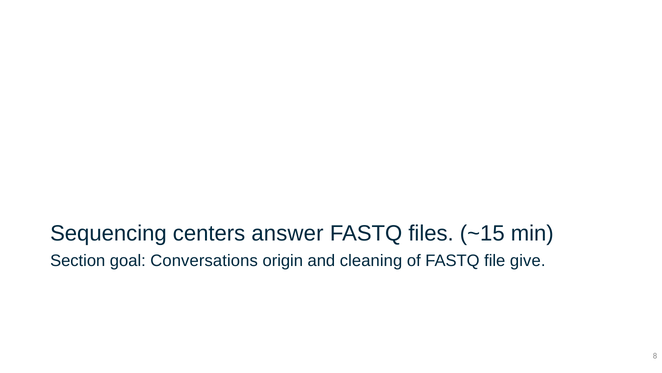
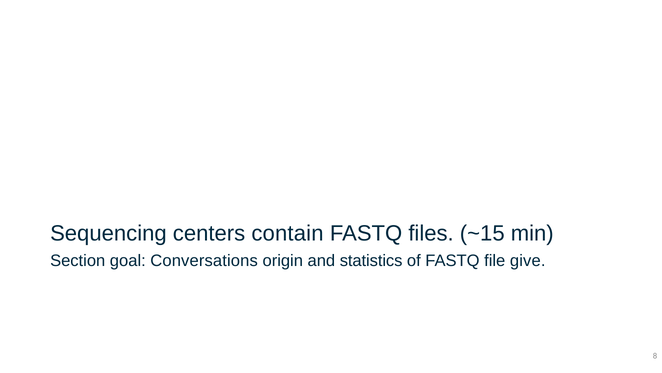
answer: answer -> contain
cleaning: cleaning -> statistics
